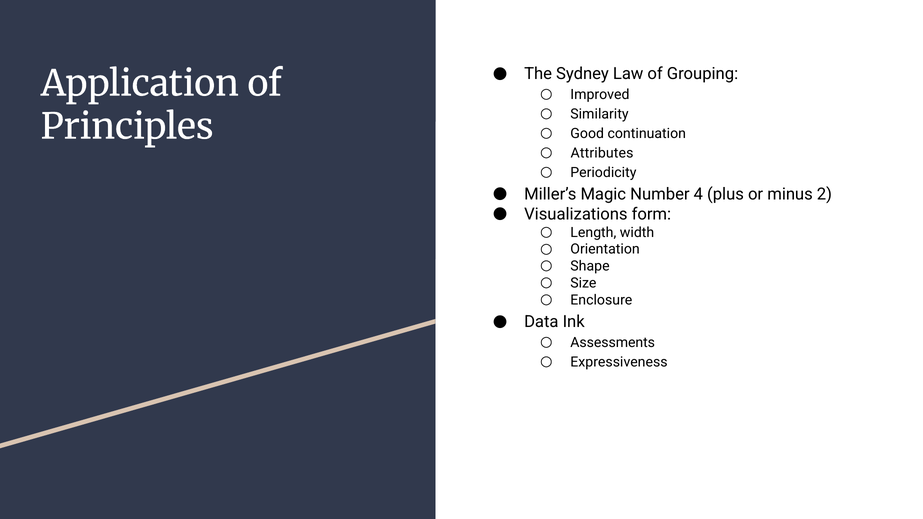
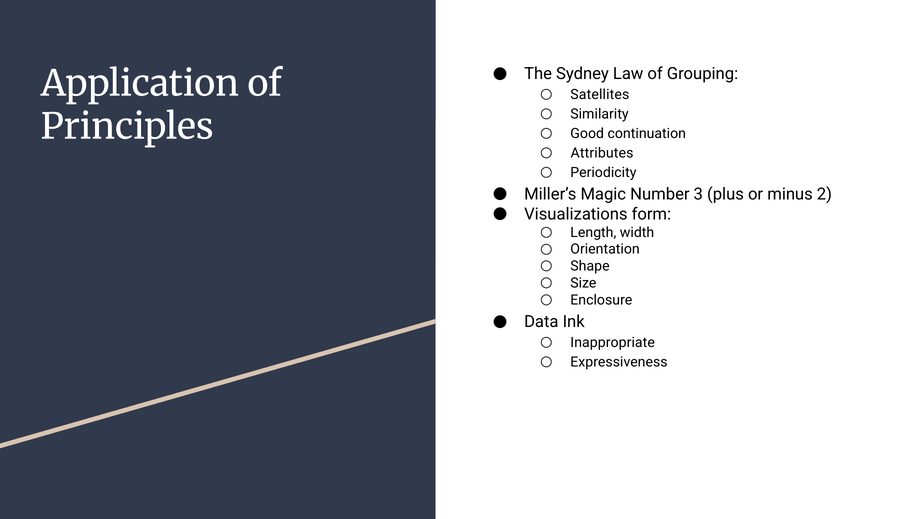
Improved: Improved -> Satellites
4: 4 -> 3
Assessments: Assessments -> Inappropriate
